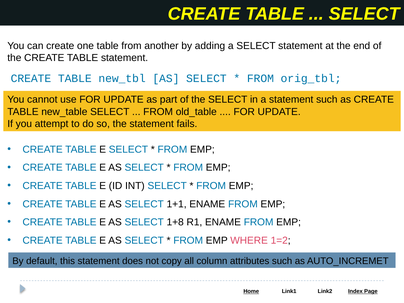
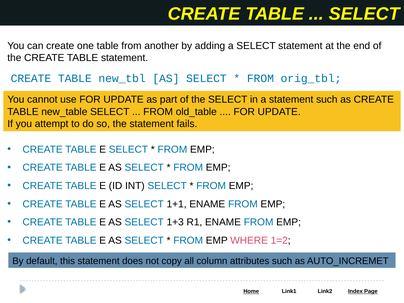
1+8: 1+8 -> 1+3
